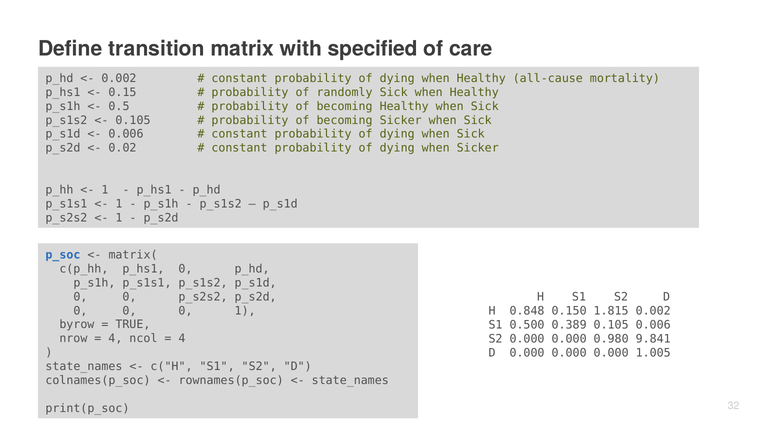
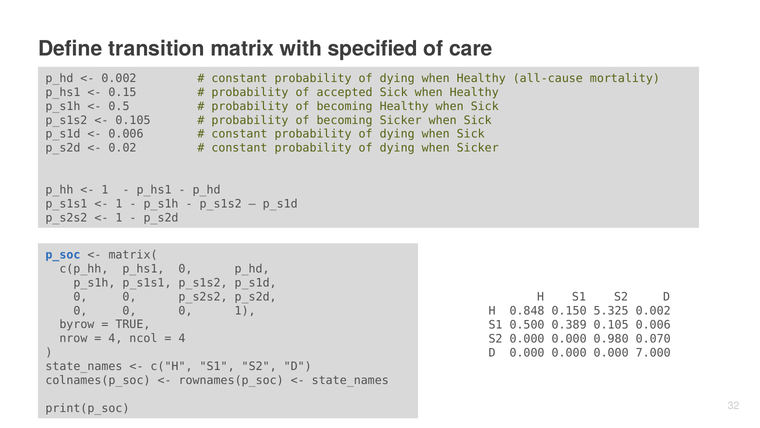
randomly: randomly -> accepted
1.815: 1.815 -> 5.325
9.841: 9.841 -> 0.070
1.005: 1.005 -> 7.000
